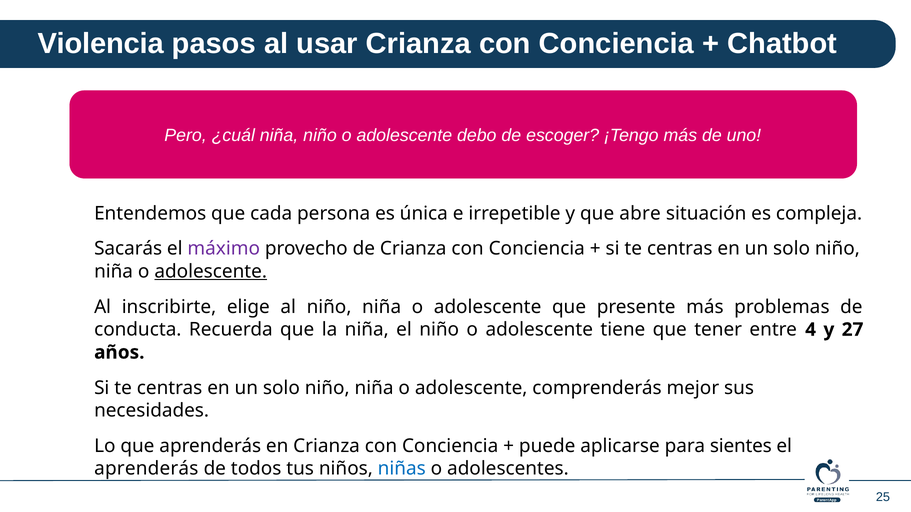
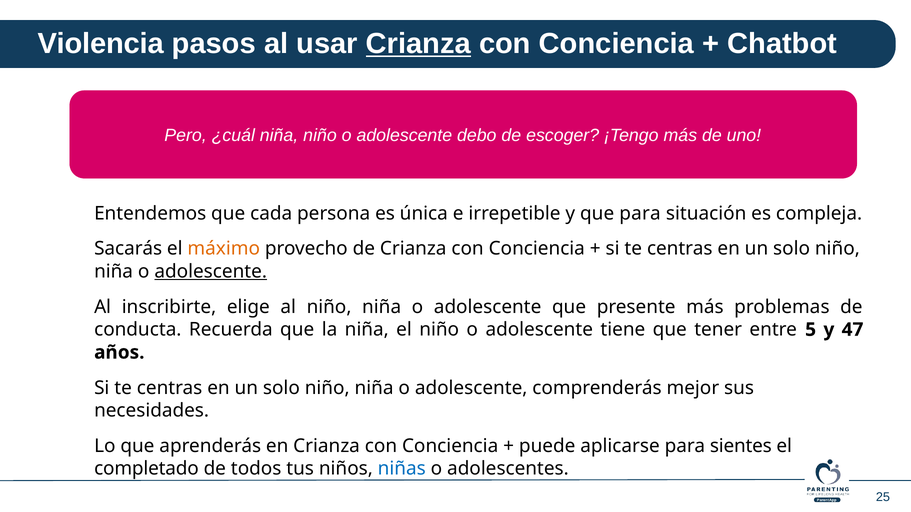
Crianza at (418, 44) underline: none -> present
que abre: abre -> para
máximo colour: purple -> orange
4: 4 -> 5
27: 27 -> 47
aprenderás at (146, 469): aprenderás -> completado
